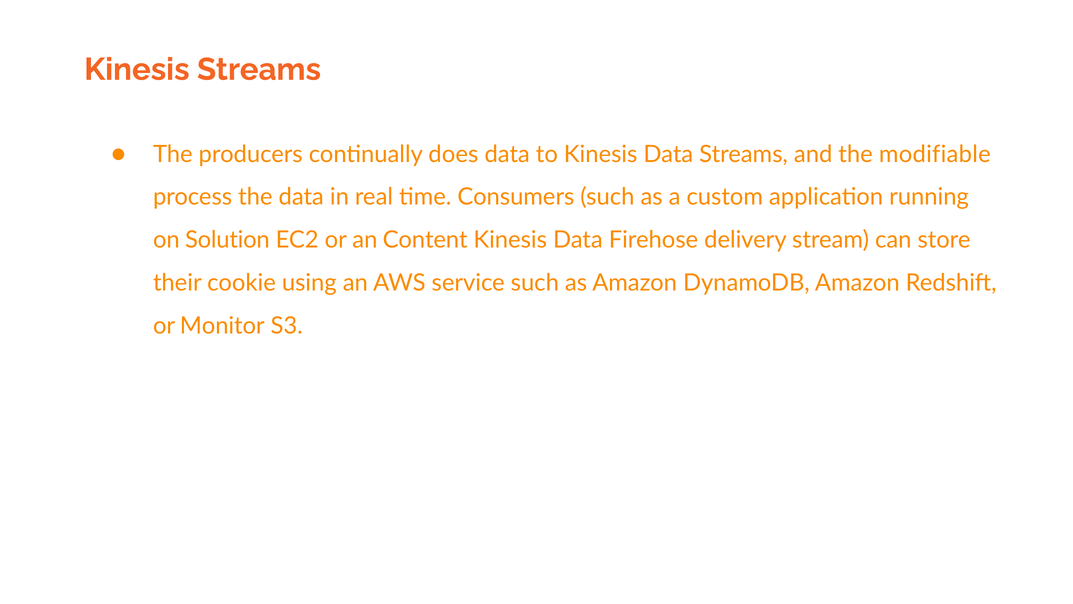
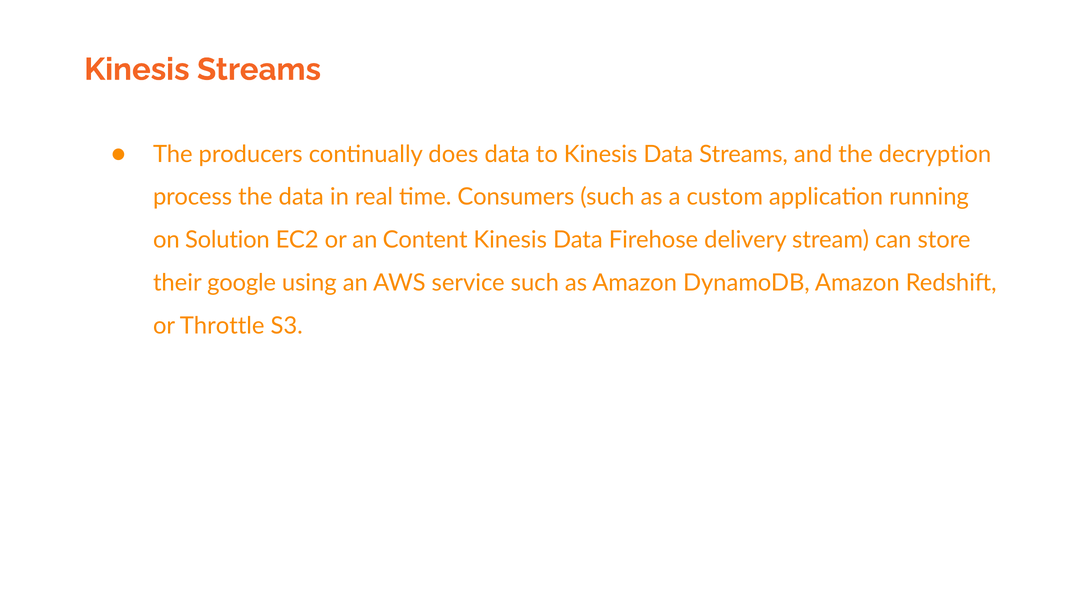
modifiable: modifiable -> decryption
cookie: cookie -> google
Monitor: Monitor -> Throttle
